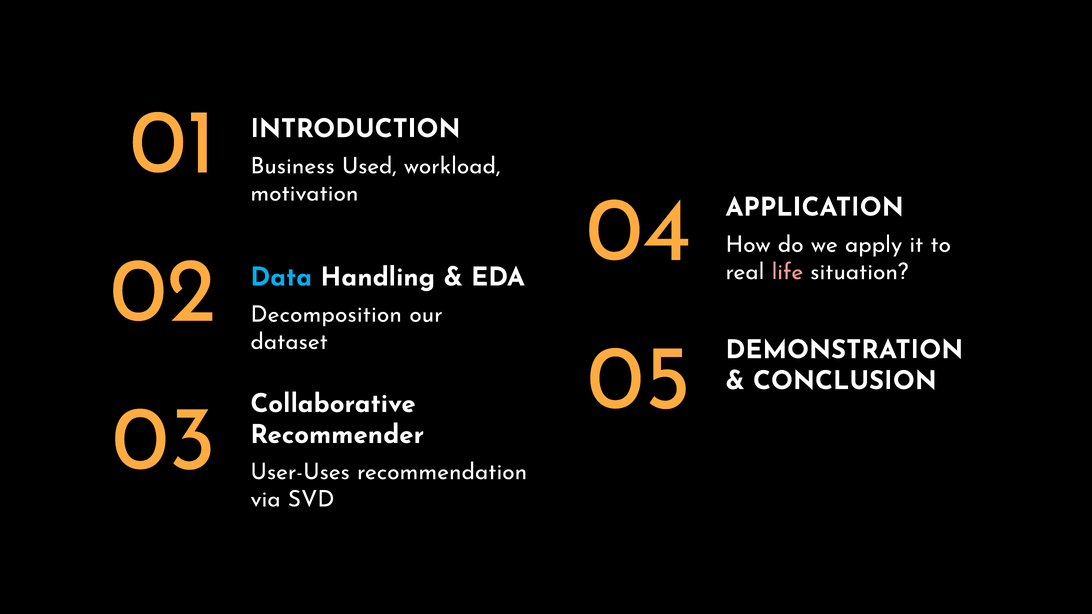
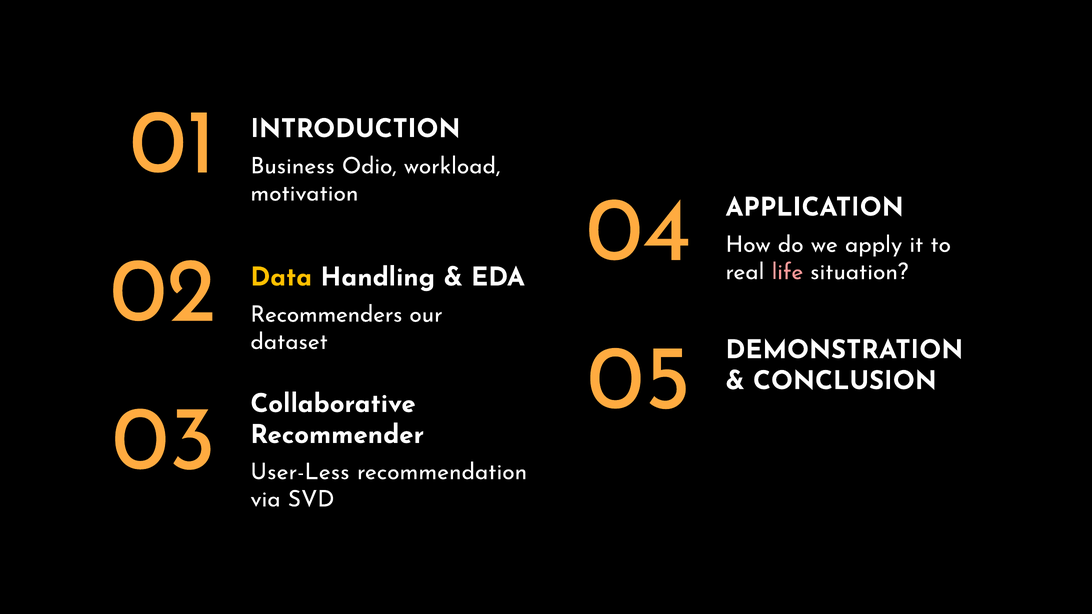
Used: Used -> Odio
Data colour: light blue -> yellow
Decomposition: Decomposition -> Recommenders
User-Uses: User-Uses -> User-Less
